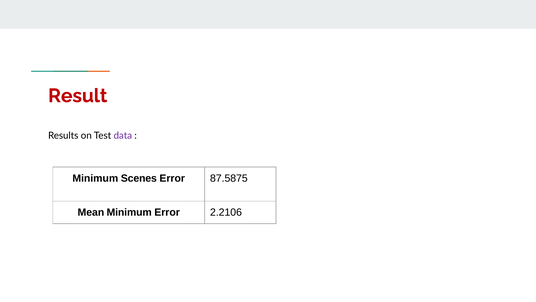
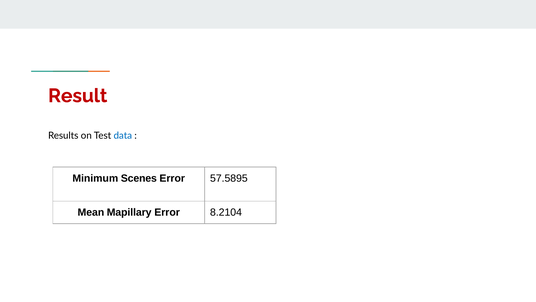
data colour: purple -> blue
87.5875: 87.5875 -> 57.5895
Mean Minimum: Minimum -> Mapillary
2.2106: 2.2106 -> 8.2104
